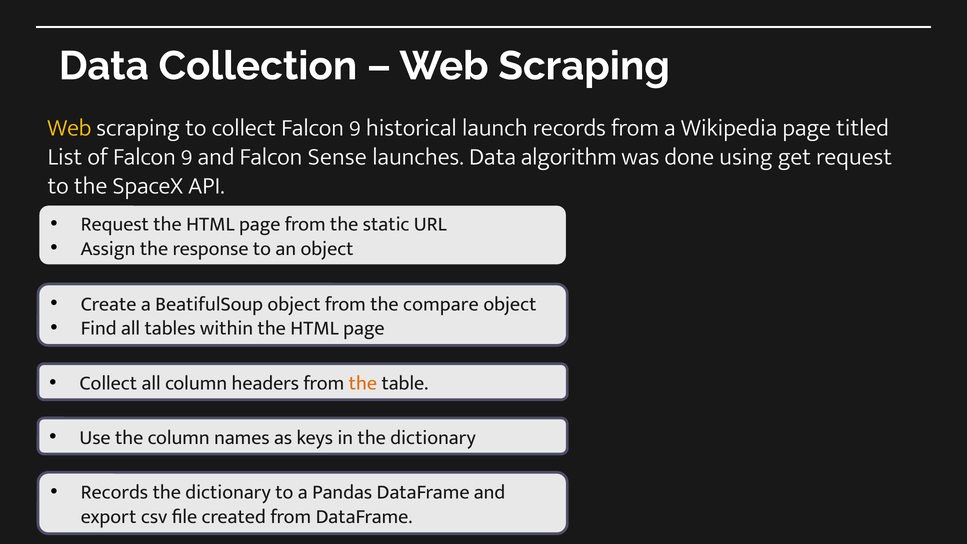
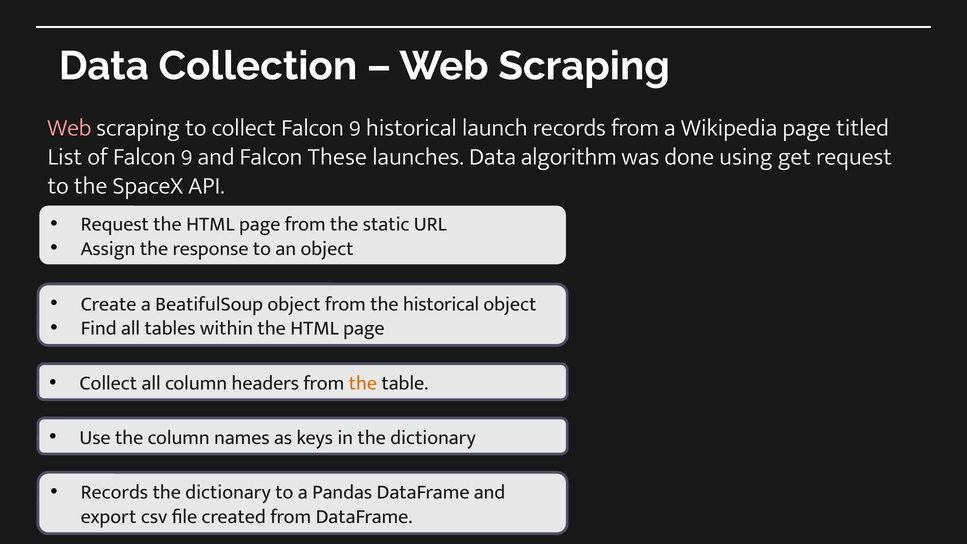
Web at (69, 128) colour: yellow -> pink
Sense: Sense -> These
the compare: compare -> historical
